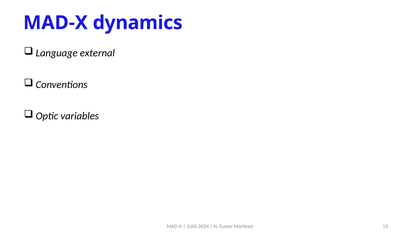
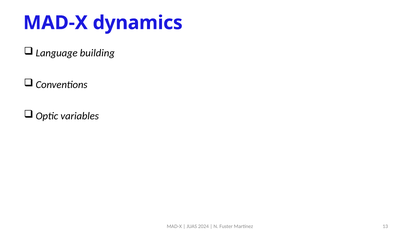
external: external -> building
